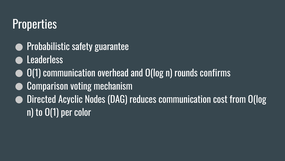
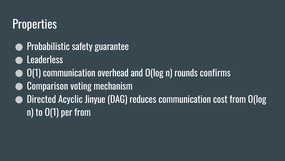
Nodes: Nodes -> Jinyue
per color: color -> from
